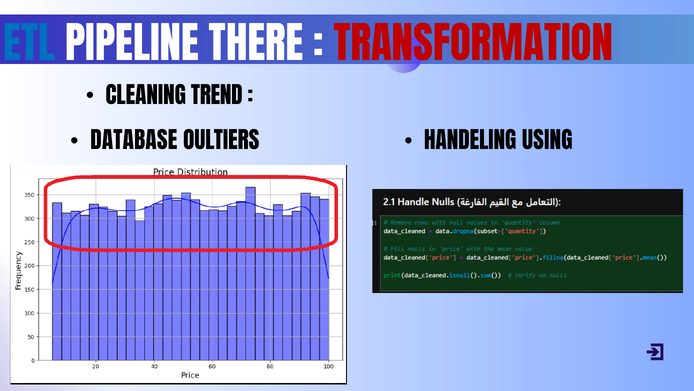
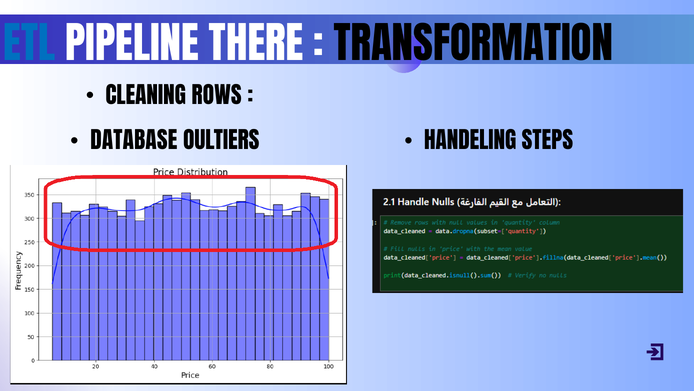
TRANSFORMATION colour: red -> black
TREND: TREND -> ROWS
USING: USING -> STEPS
